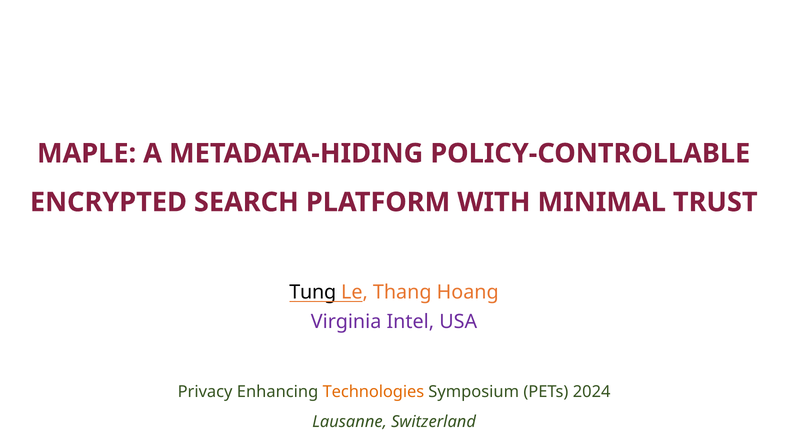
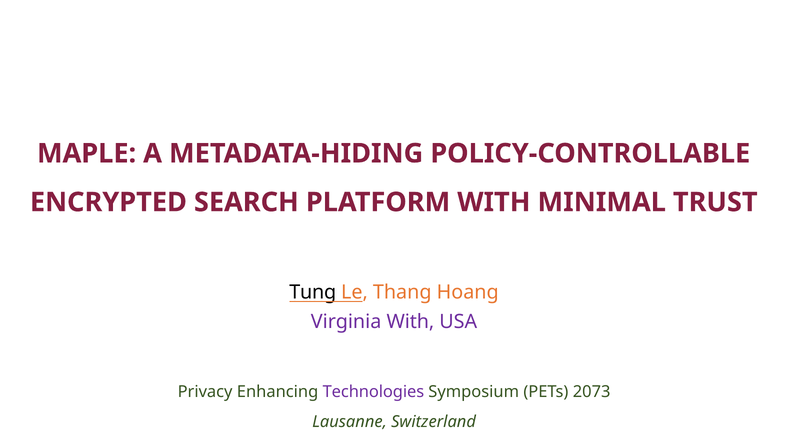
Virginia Intel: Intel -> With
Technologies colour: orange -> purple
2024: 2024 -> 2073
